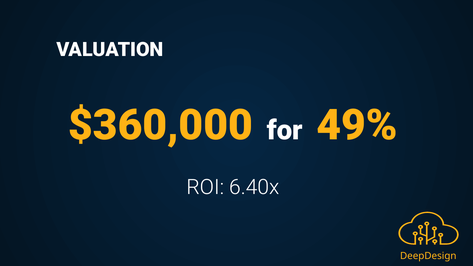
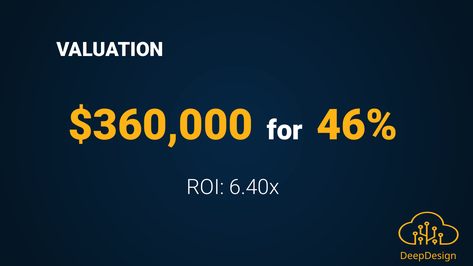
49%: 49% -> 46%
